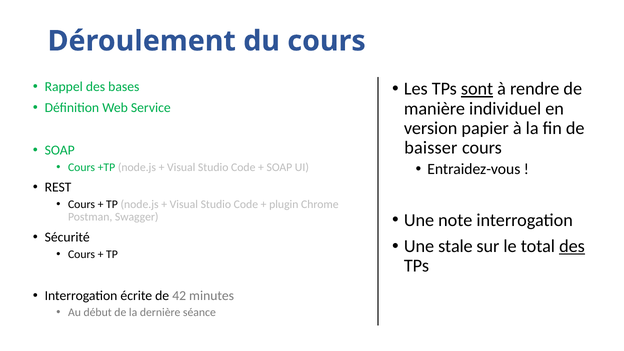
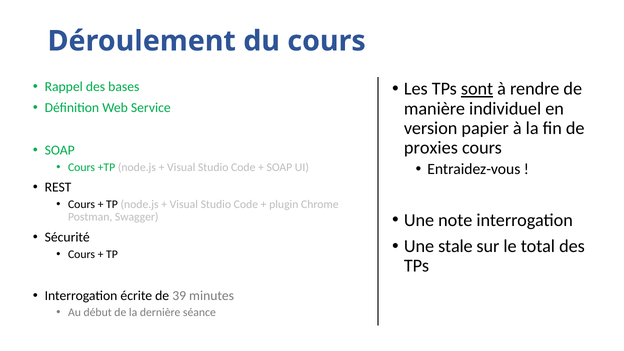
baisser: baisser -> proxies
des at (572, 246) underline: present -> none
42: 42 -> 39
